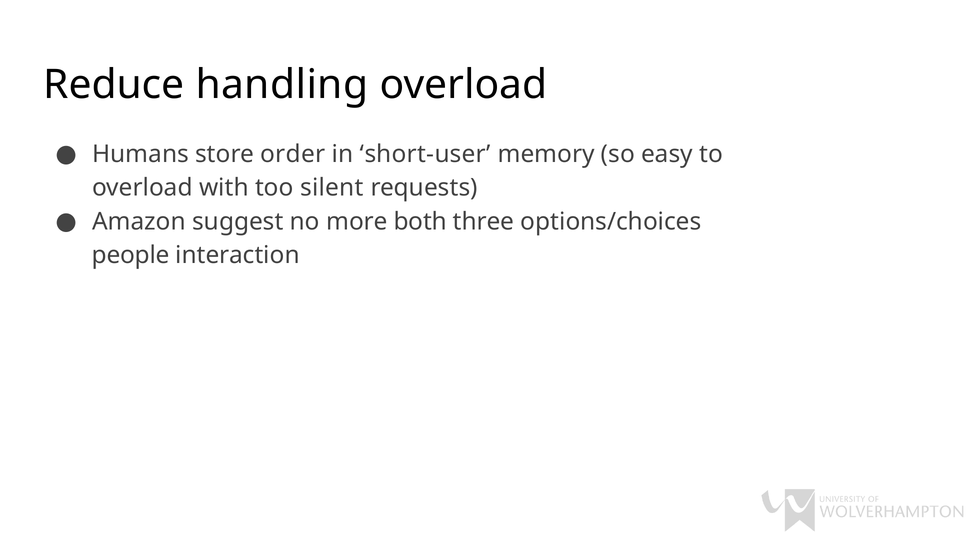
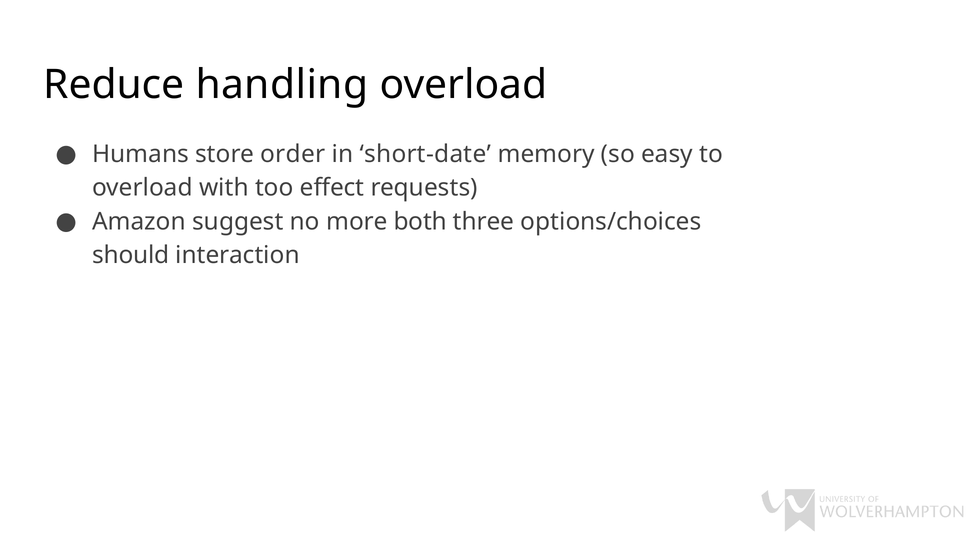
short-user: short-user -> short-date
silent: silent -> effect
people: people -> should
